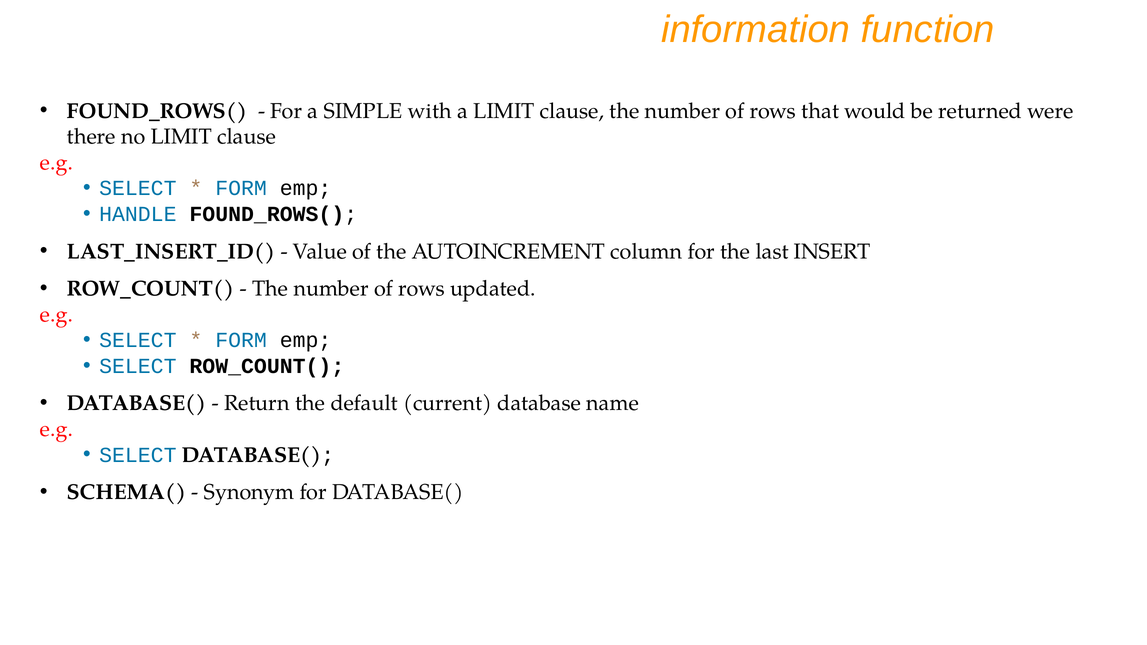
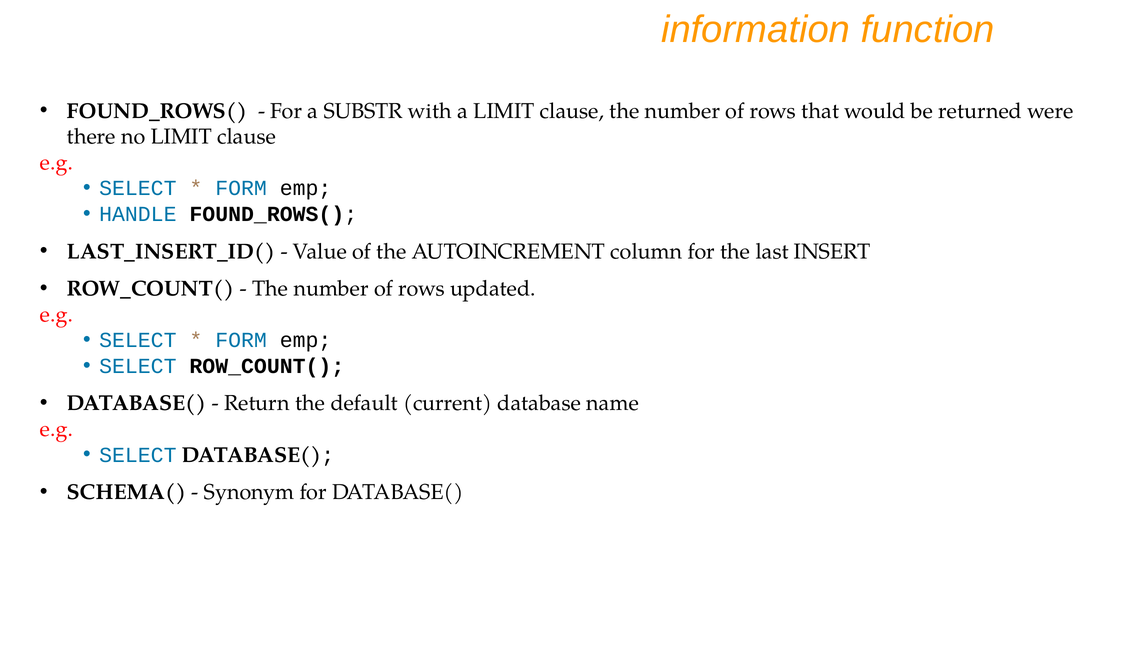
SIMPLE: SIMPLE -> SUBSTR
